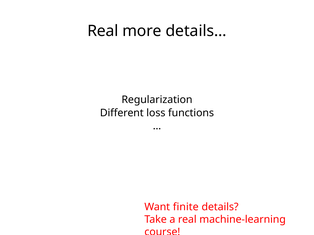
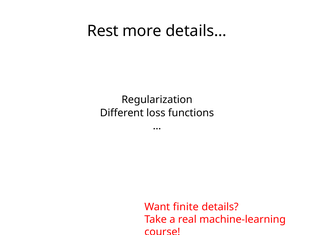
Real at (103, 31): Real -> Rest
